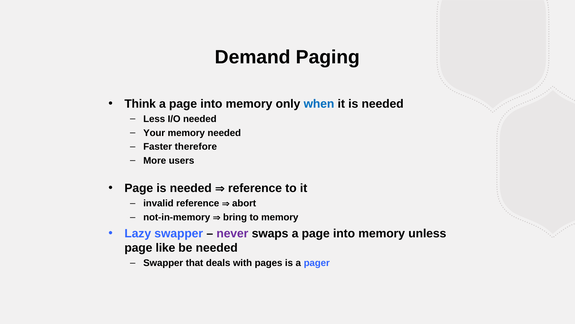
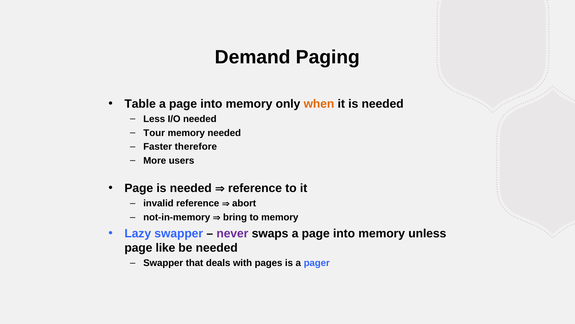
Think: Think -> Table
when colour: blue -> orange
Your: Your -> Tour
